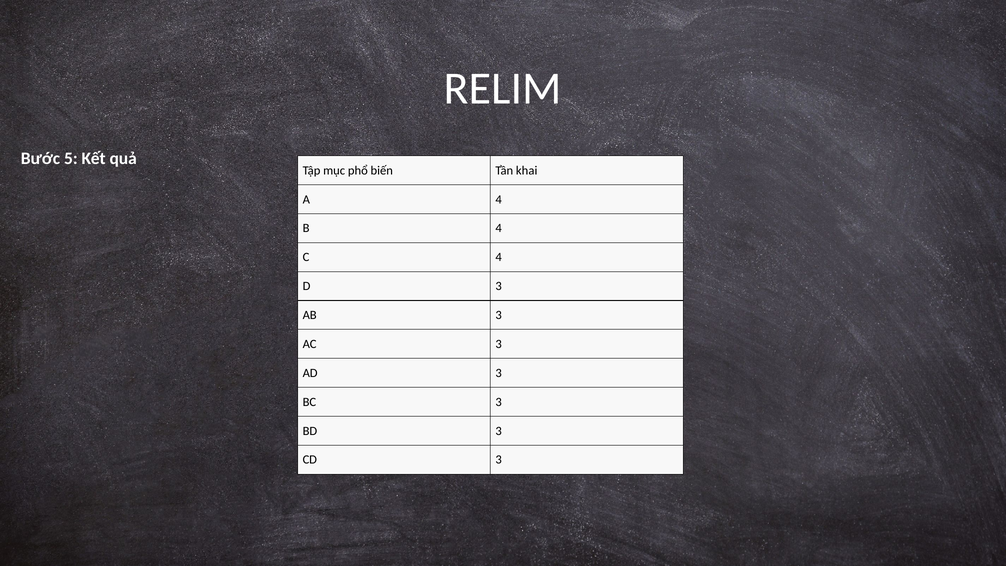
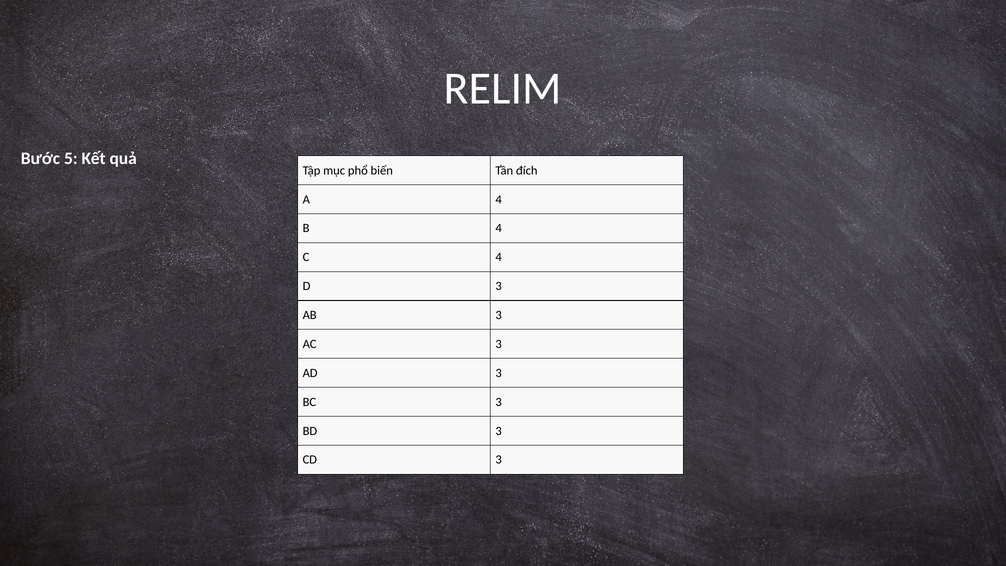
khai: khai -> đích
